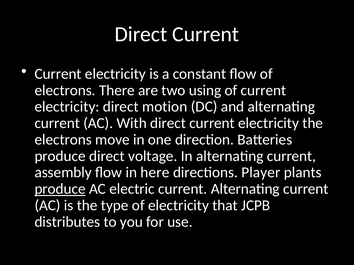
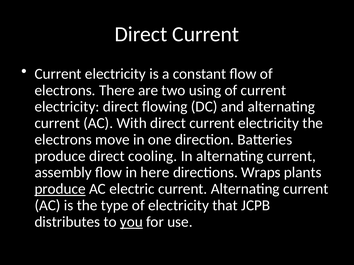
motion: motion -> flowing
voltage: voltage -> cooling
Player: Player -> Wraps
you underline: none -> present
